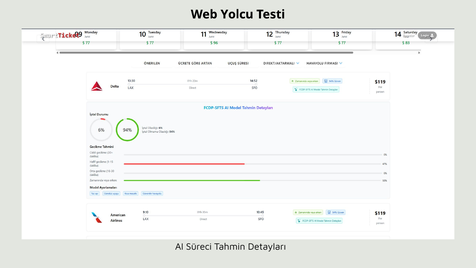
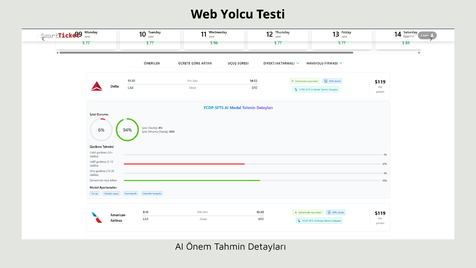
Süreci: Süreci -> Önem
